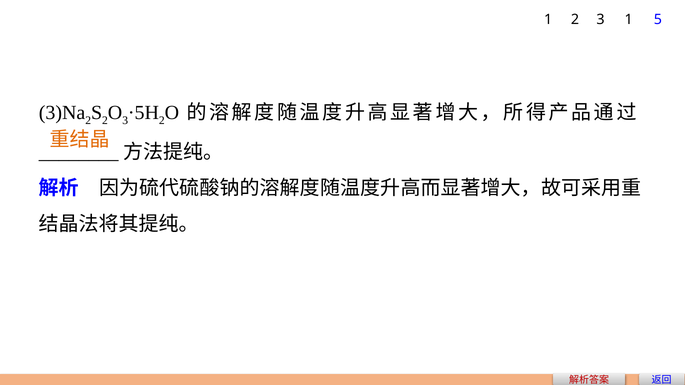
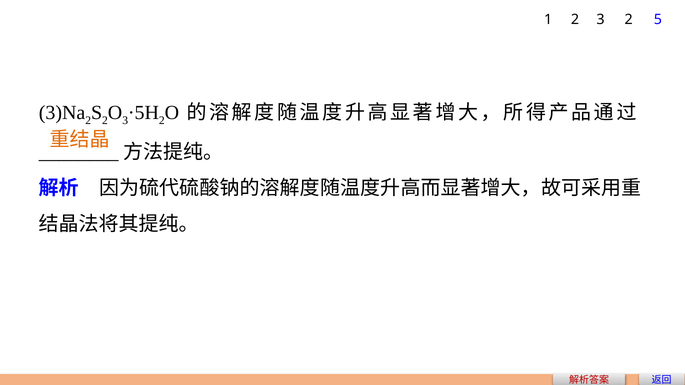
3 1: 1 -> 2
